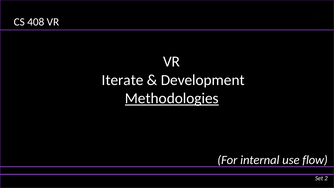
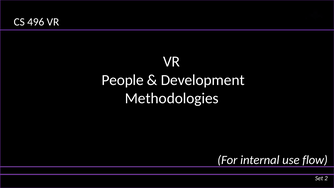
408: 408 -> 496
Iterate: Iterate -> People
Methodologies underline: present -> none
